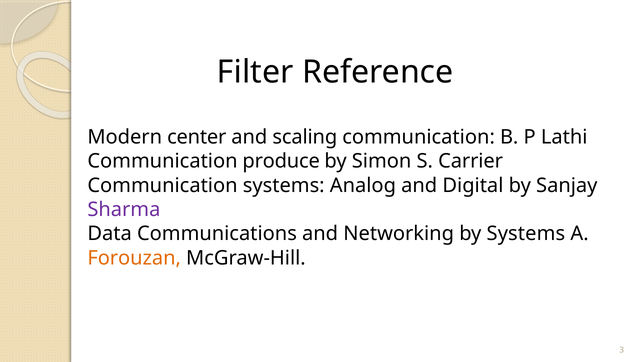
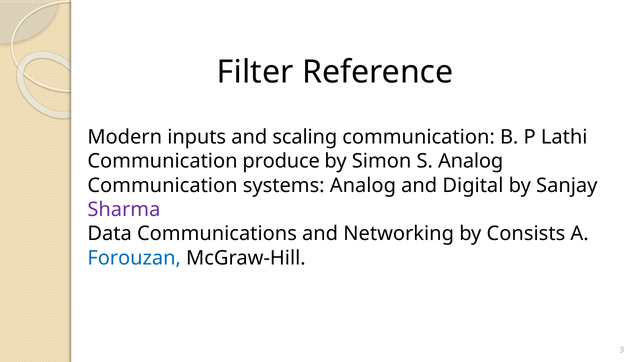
center: center -> inputs
S Carrier: Carrier -> Analog
by Systems: Systems -> Consists
Forouzan colour: orange -> blue
